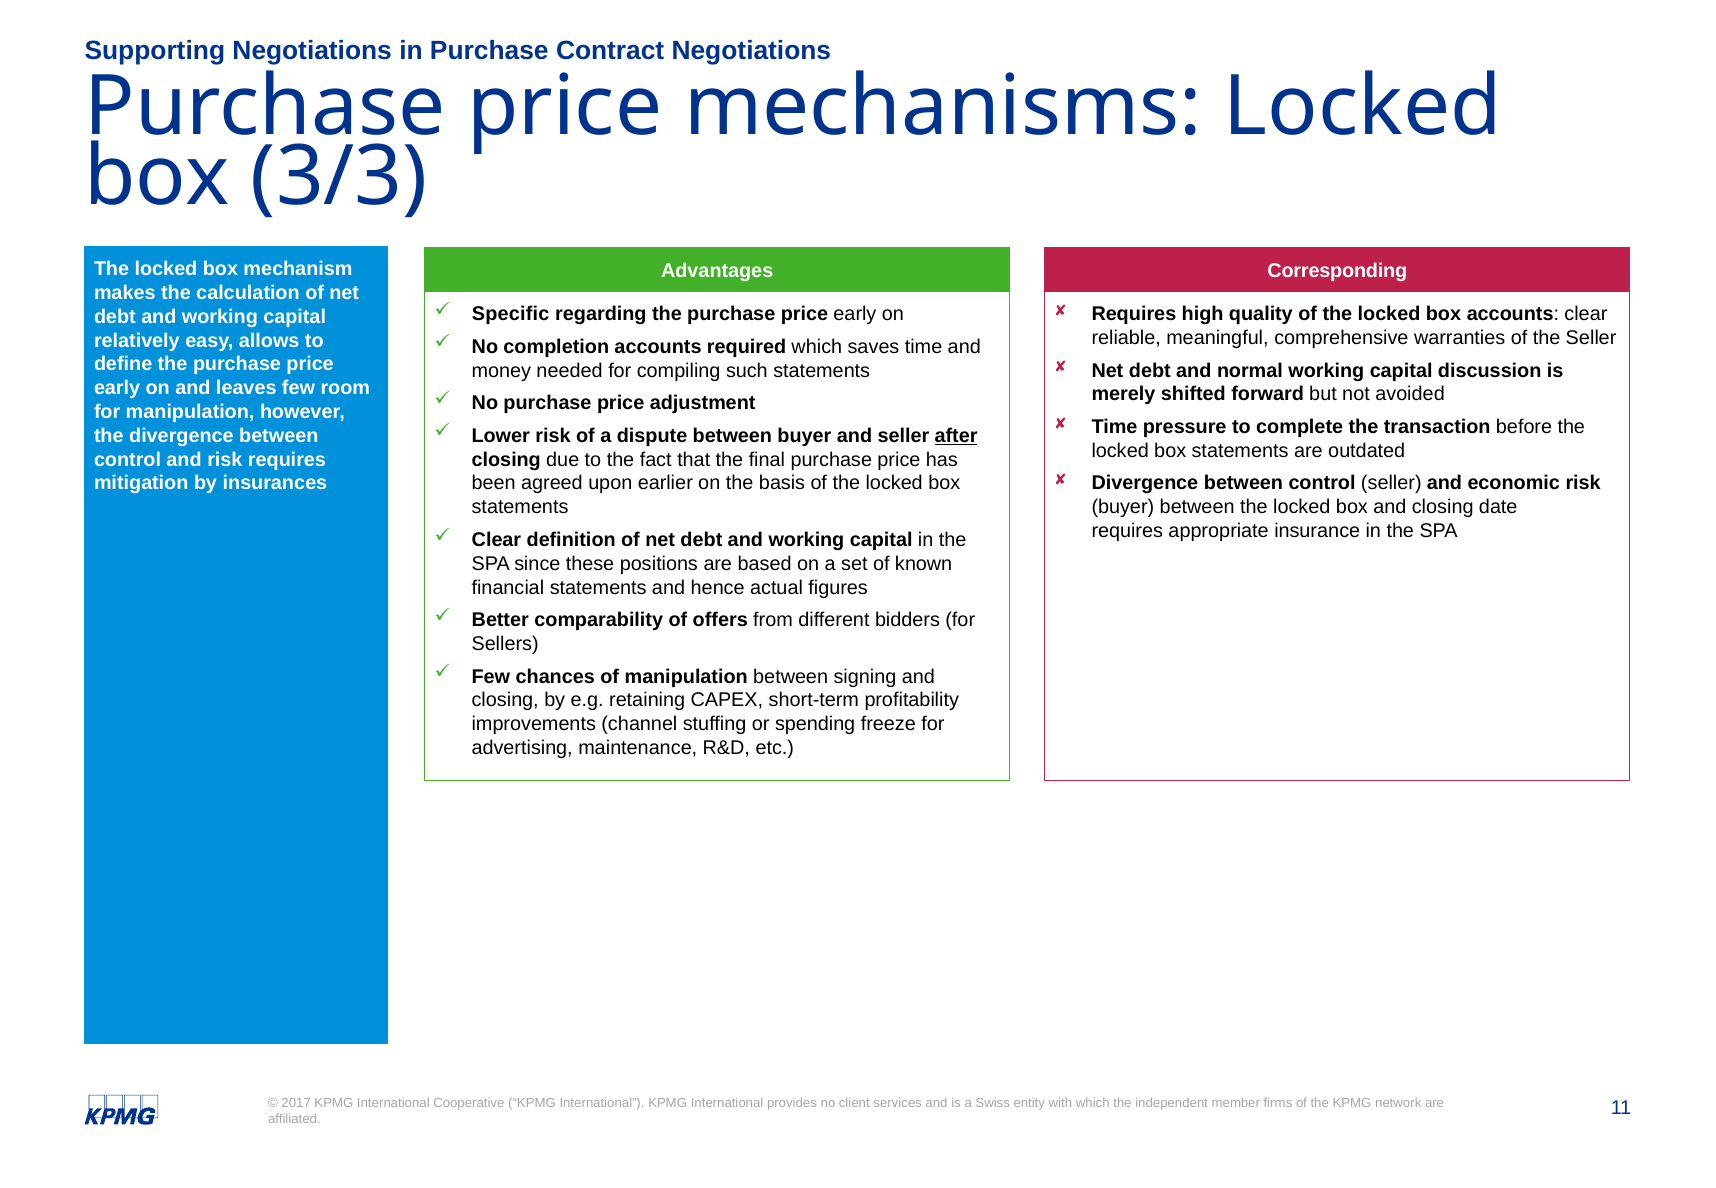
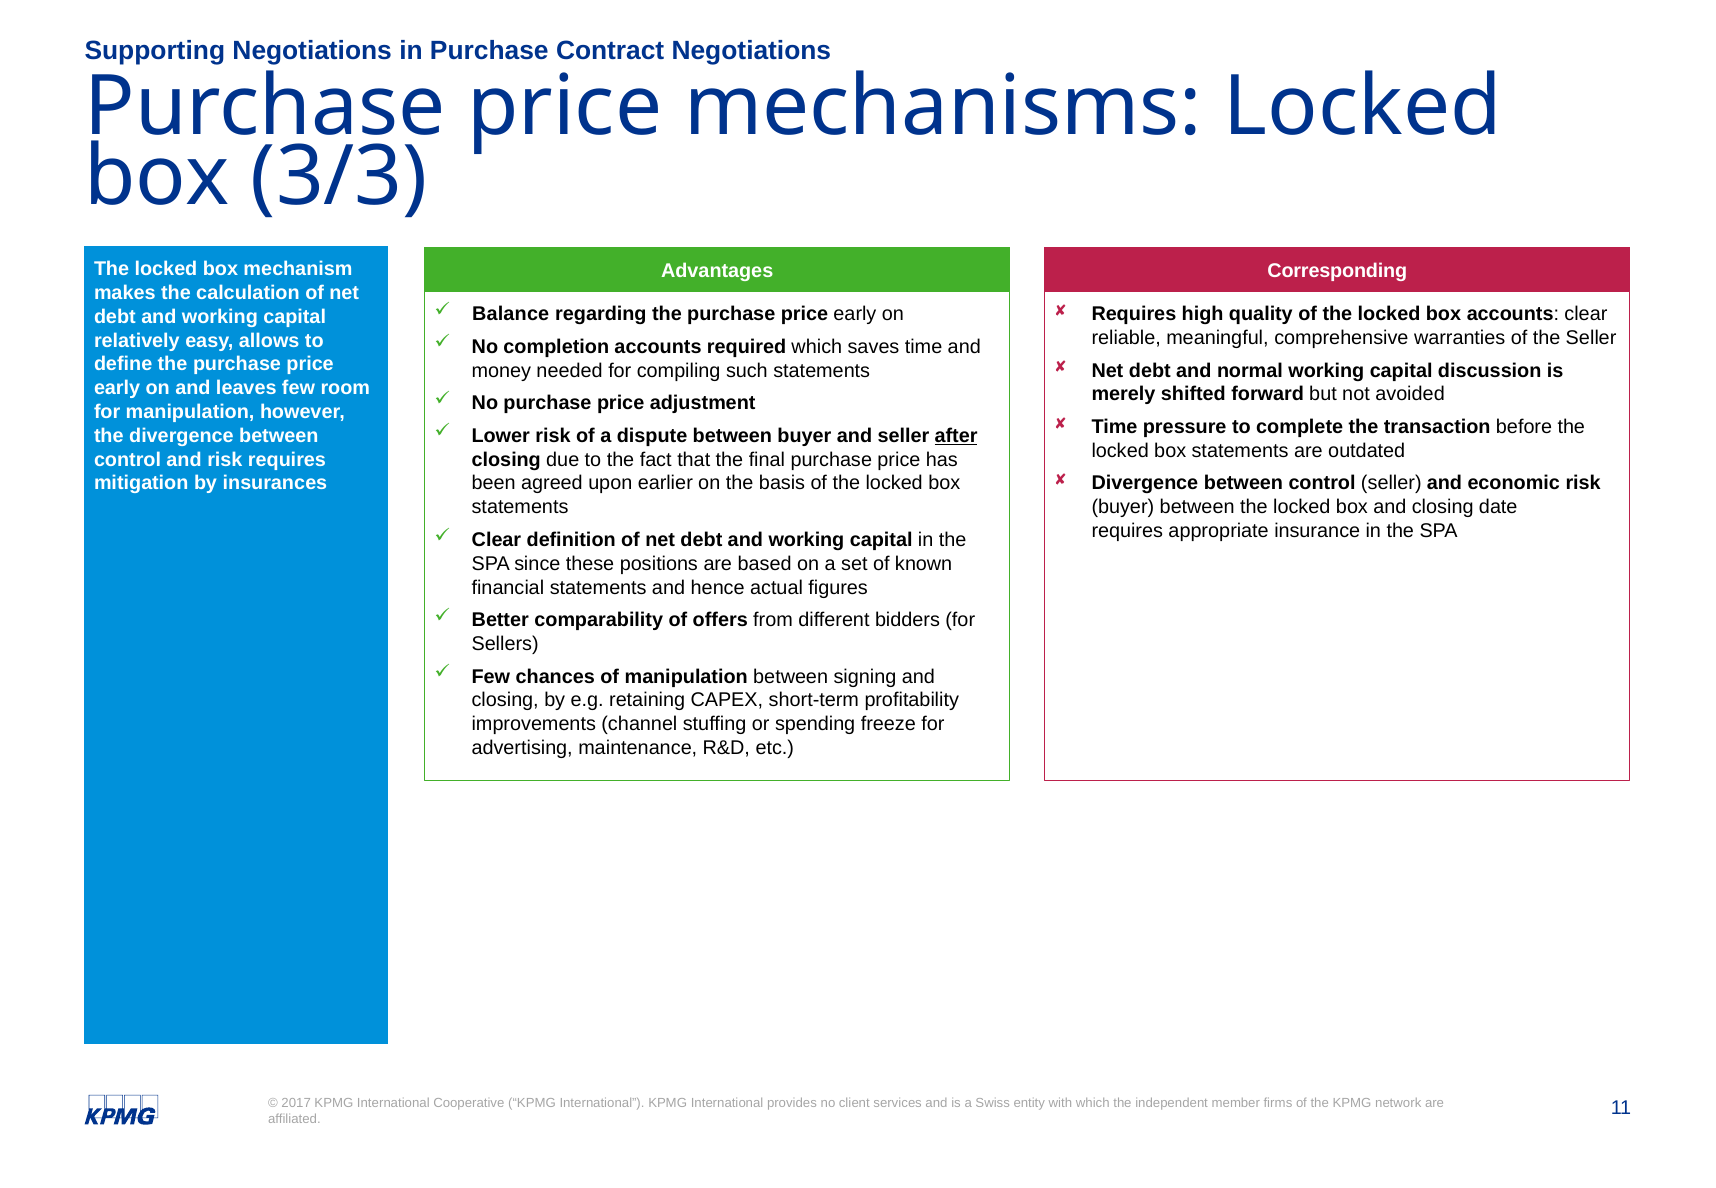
Specific: Specific -> Balance
